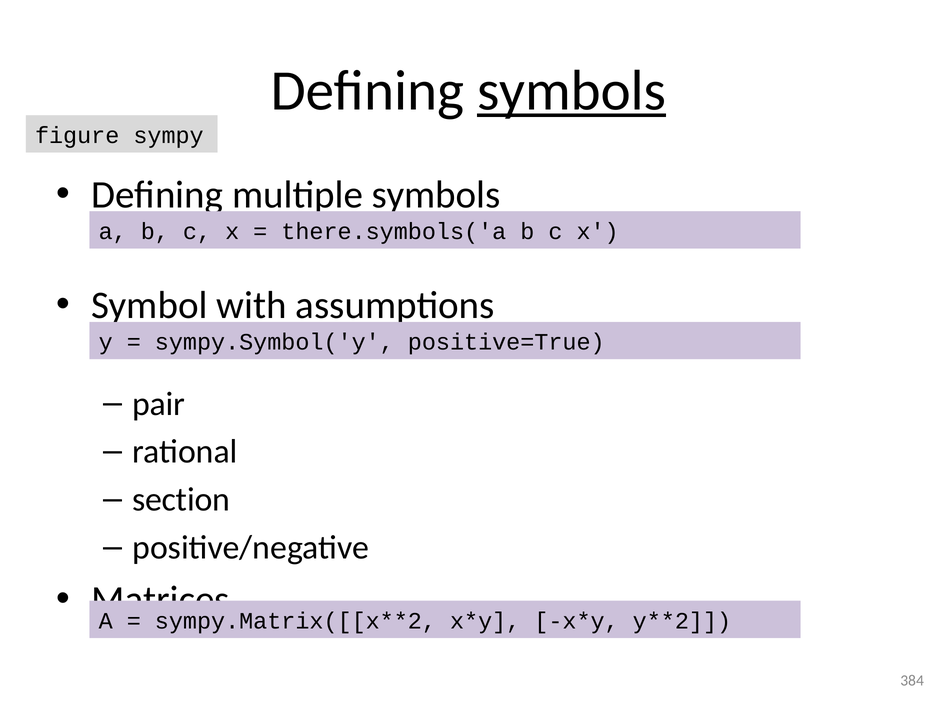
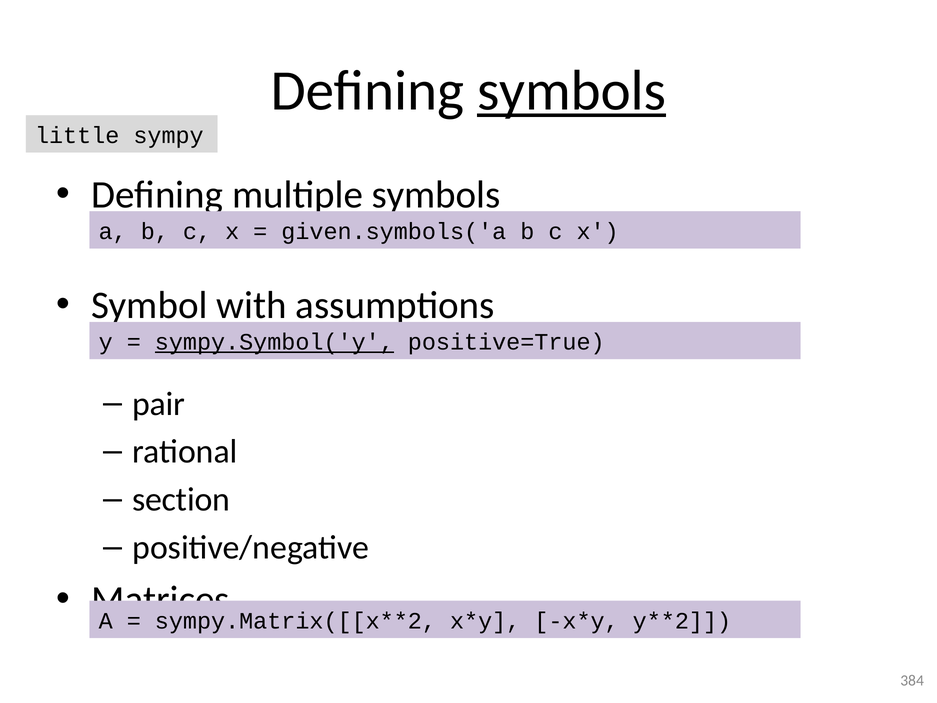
figure: figure -> little
there.symbols('a: there.symbols('a -> given.symbols('a
sympy.Symbol('y underline: none -> present
